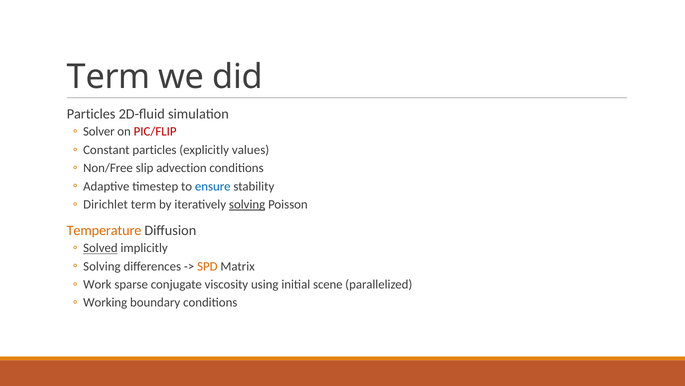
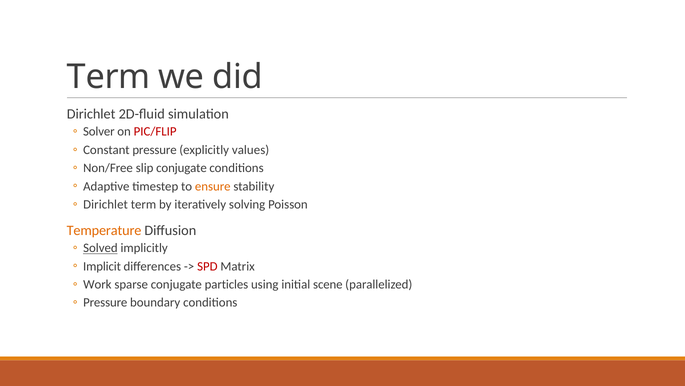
Particles at (91, 114): Particles -> Dirichlet
Constant particles: particles -> pressure
slip advection: advection -> conjugate
ensure colour: blue -> orange
solving at (247, 204) underline: present -> none
Solving at (102, 266): Solving -> Implicit
SPD colour: orange -> red
viscosity: viscosity -> particles
Working at (105, 302): Working -> Pressure
